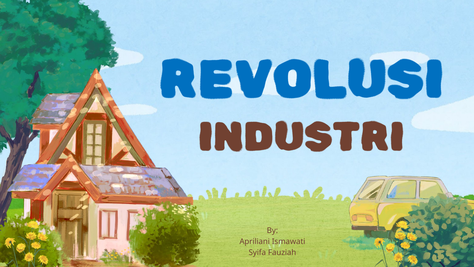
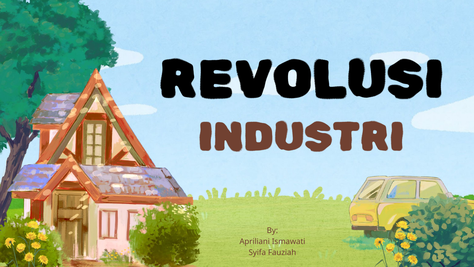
REVOLUSI colour: blue -> black
